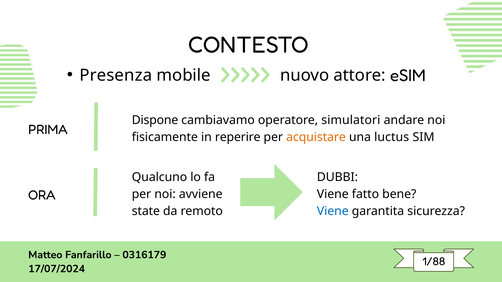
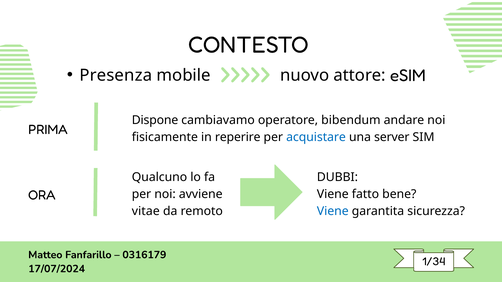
simulatori: simulatori -> bibendum
acquistare colour: orange -> blue
luctus: luctus -> server
state: state -> vitae
1/88: 1/88 -> 1/34
